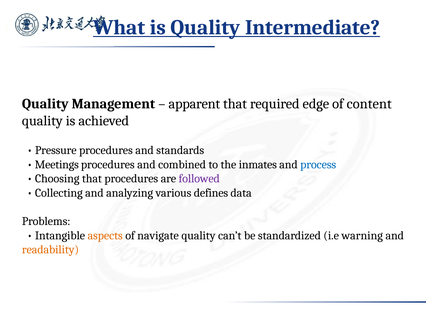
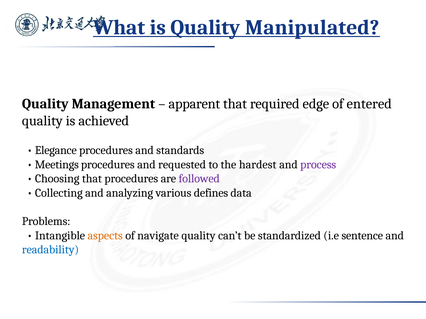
Intermediate: Intermediate -> Manipulated
content: content -> entered
Pressure: Pressure -> Elegance
combined: combined -> requested
inmates: inmates -> hardest
process colour: blue -> purple
warning: warning -> sentence
readability colour: orange -> blue
